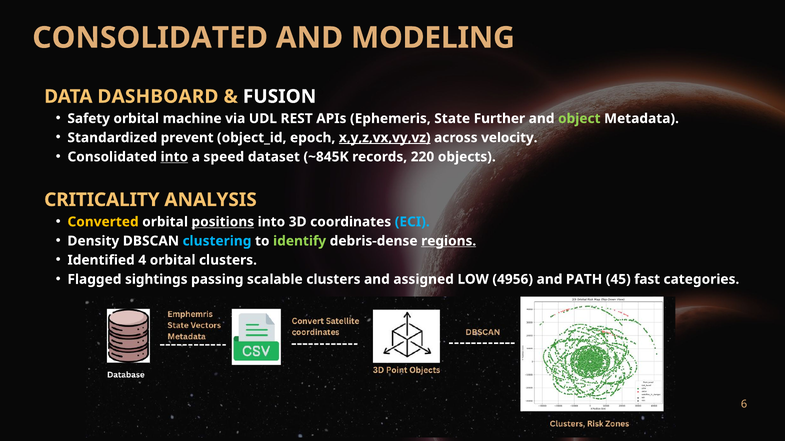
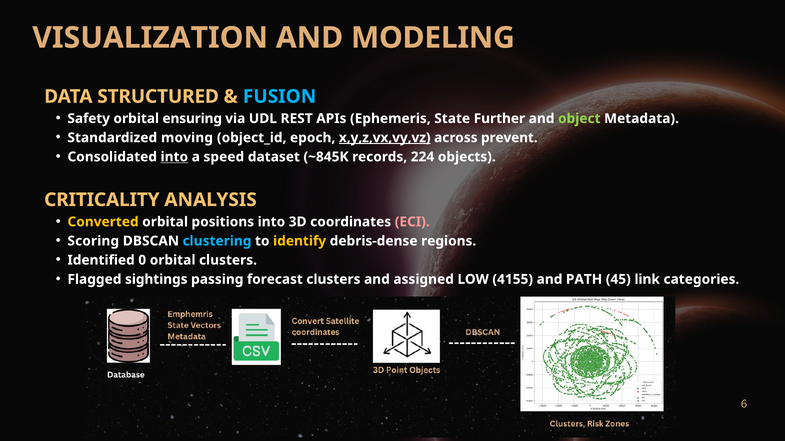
CONSOLIDATED at (150, 38): CONSOLIDATED -> VISUALIZATION
DASHBOARD: DASHBOARD -> STRUCTURED
FUSION colour: white -> light blue
machine: machine -> ensuring
prevent: prevent -> moving
velocity: velocity -> prevent
220: 220 -> 224
positions underline: present -> none
ECI colour: light blue -> pink
Density: Density -> Scoring
identify colour: light green -> yellow
regions underline: present -> none
4: 4 -> 0
scalable: scalable -> forecast
4956: 4956 -> 4155
fast: fast -> link
